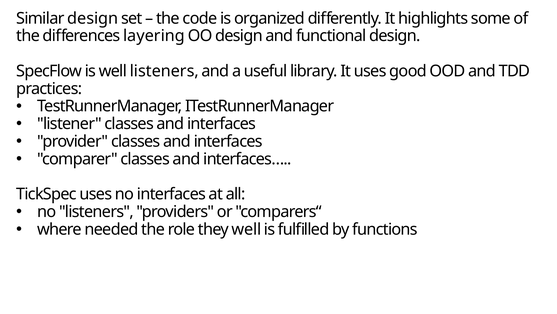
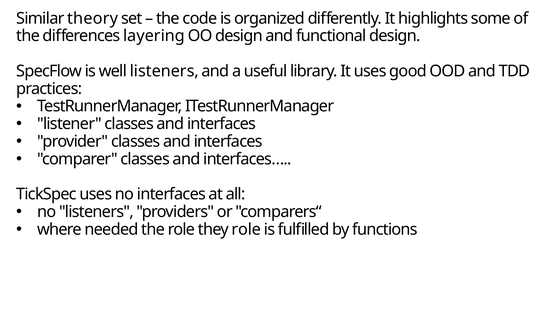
Similar design: design -> theory
they well: well -> role
